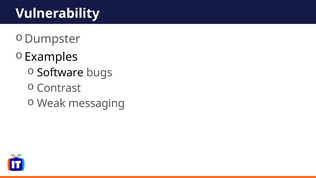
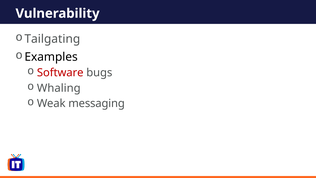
Dumpster: Dumpster -> Tailgating
Software colour: black -> red
Contrast: Contrast -> Whaling
